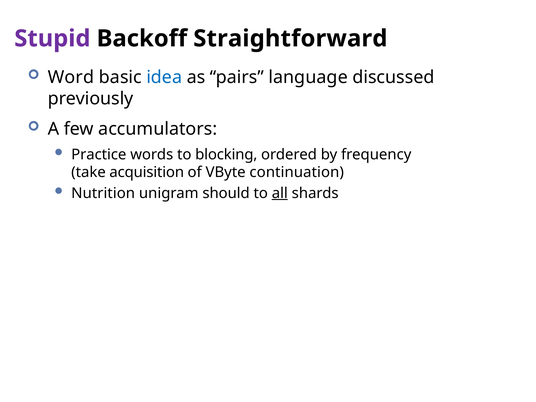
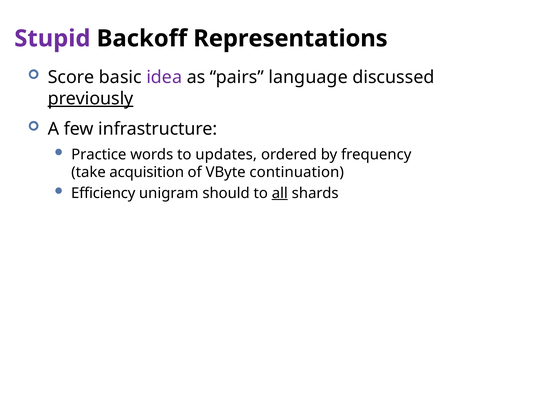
Straightforward: Straightforward -> Representations
Word: Word -> Score
idea colour: blue -> purple
previously underline: none -> present
accumulators: accumulators -> infrastructure
blocking: blocking -> updates
Nutrition: Nutrition -> Efficiency
